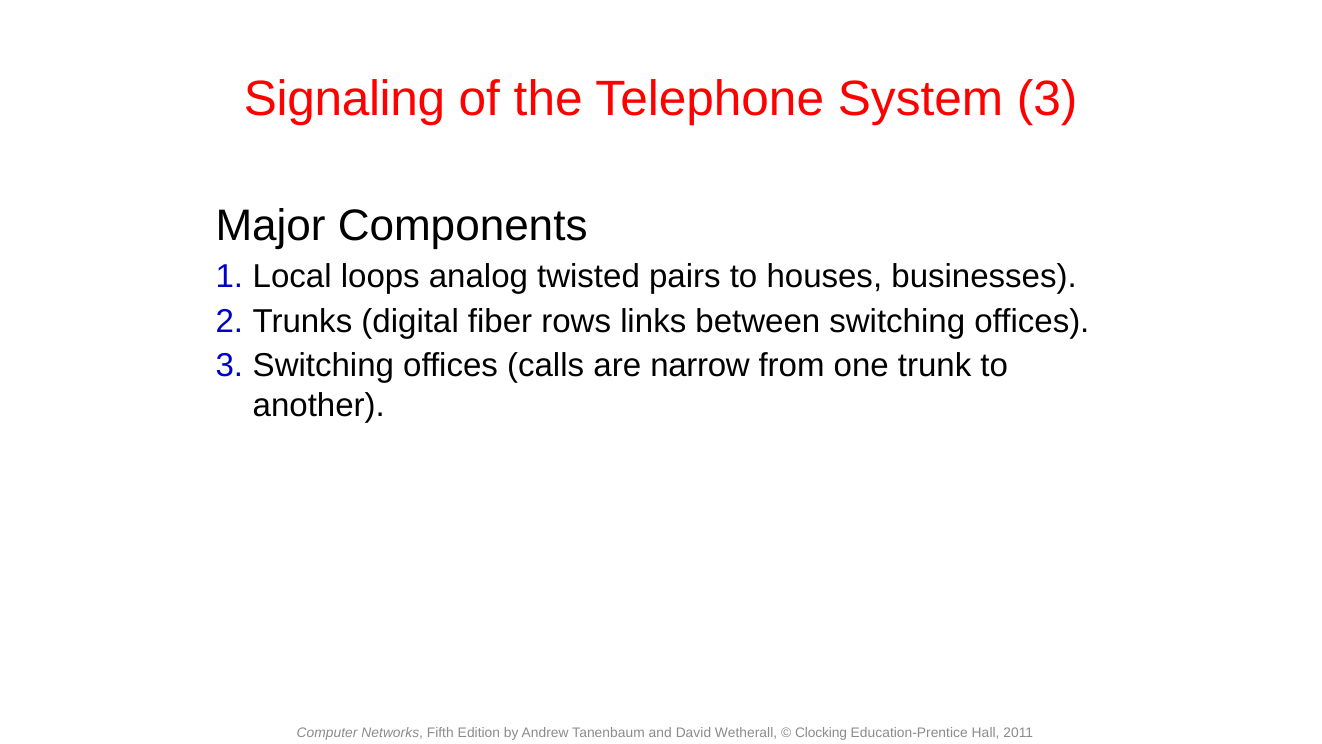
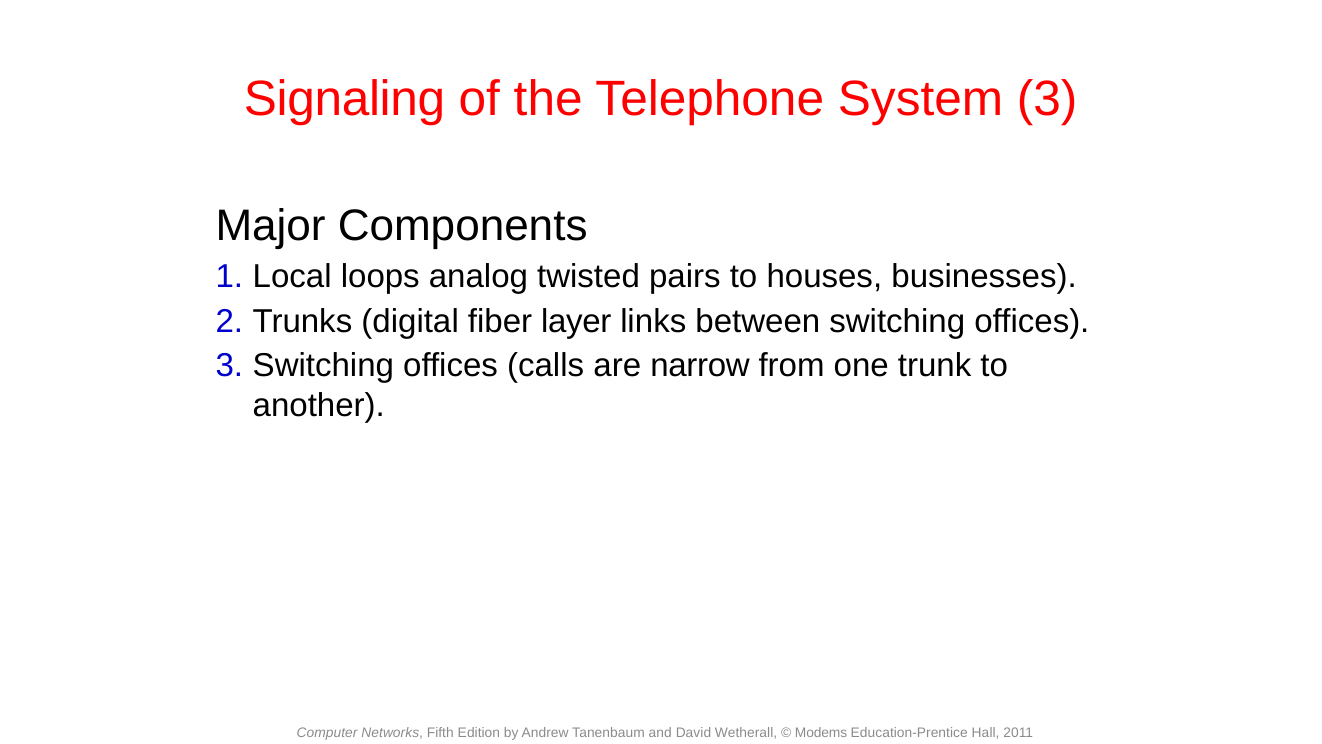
rows: rows -> layer
Clocking: Clocking -> Modems
